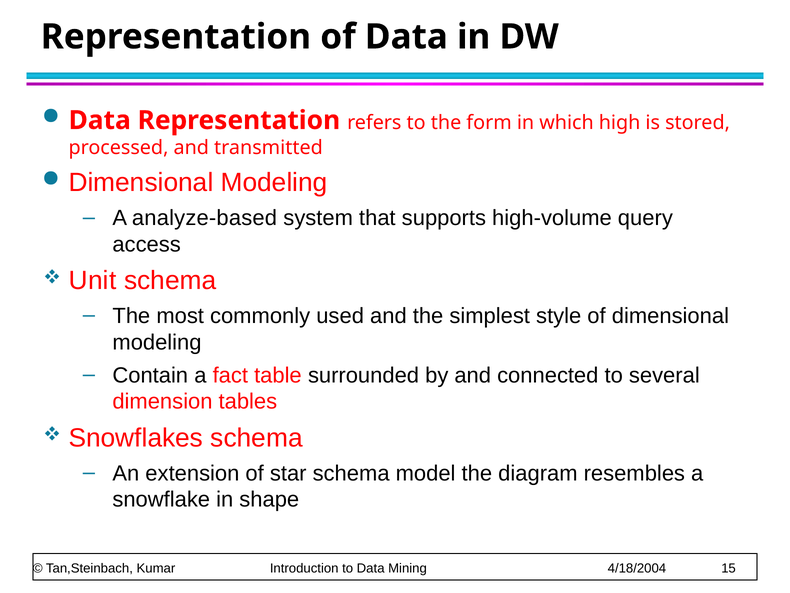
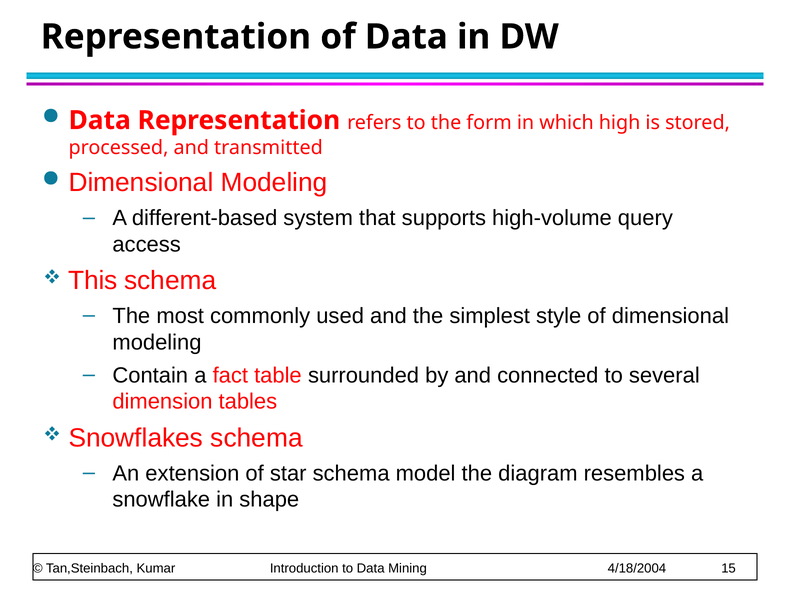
analyze-based: analyze-based -> different-based
Unit: Unit -> This
